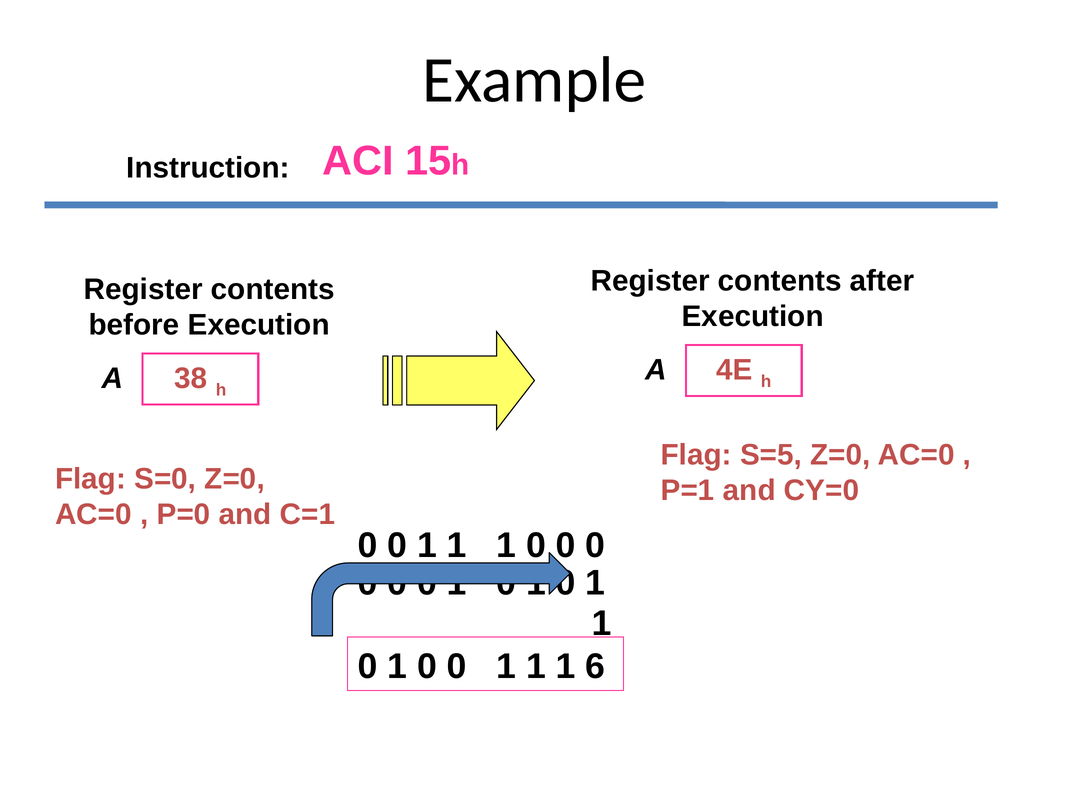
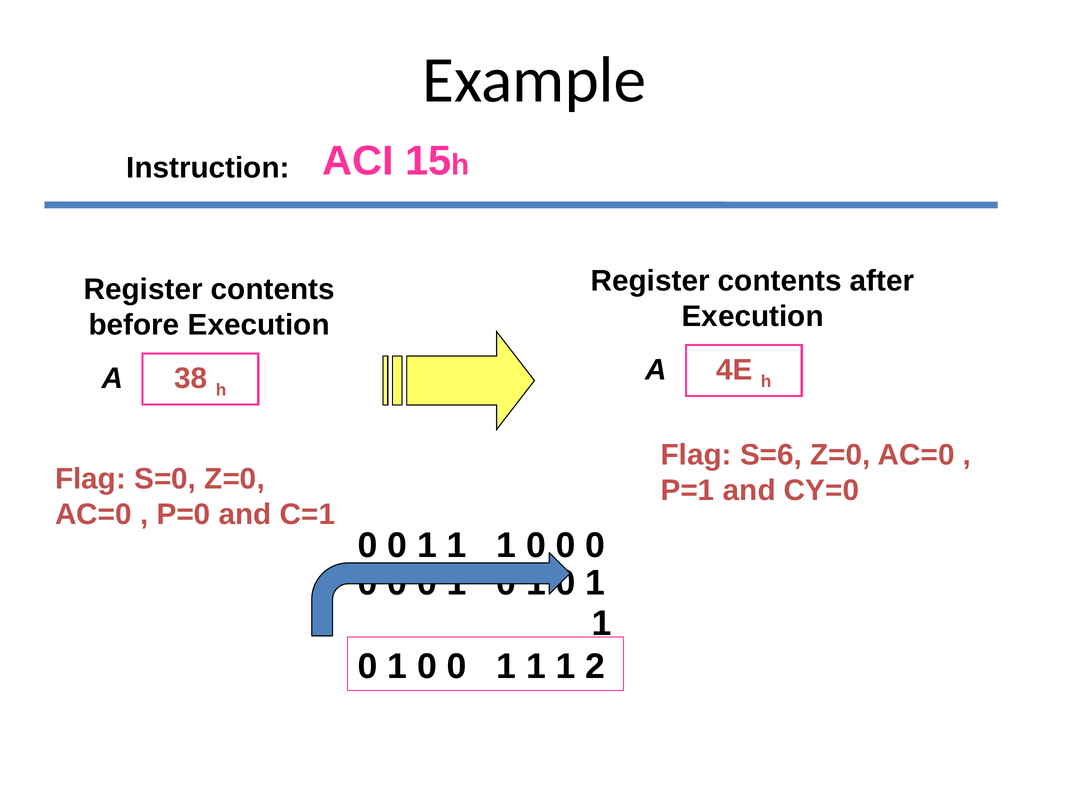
S=5: S=5 -> S=6
6: 6 -> 2
